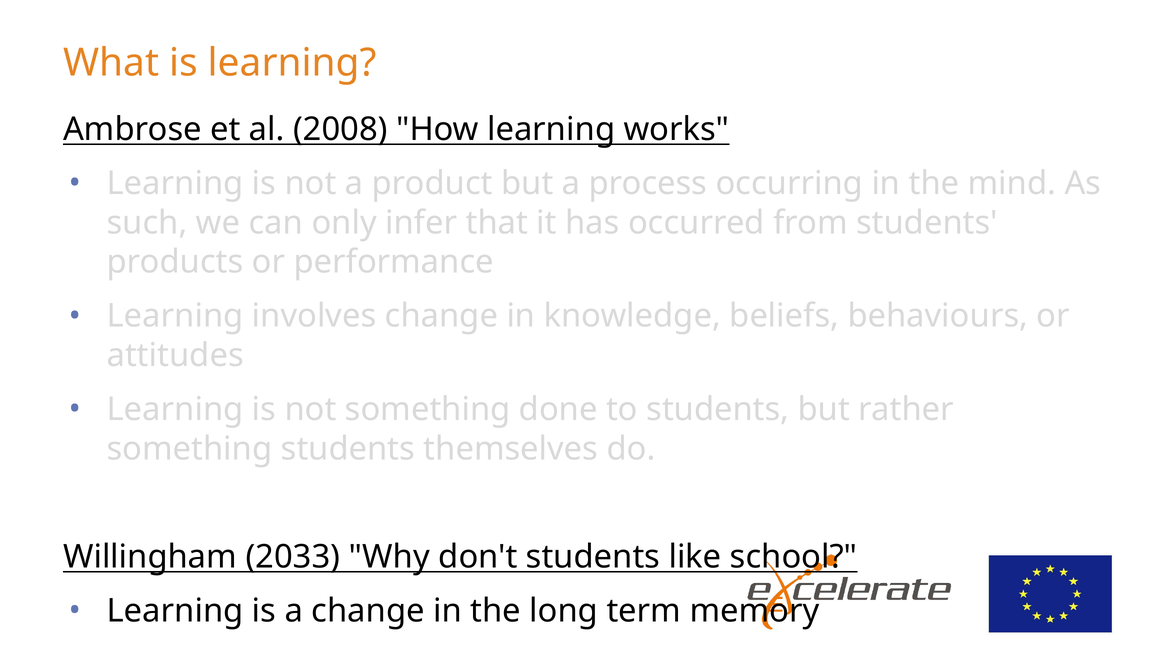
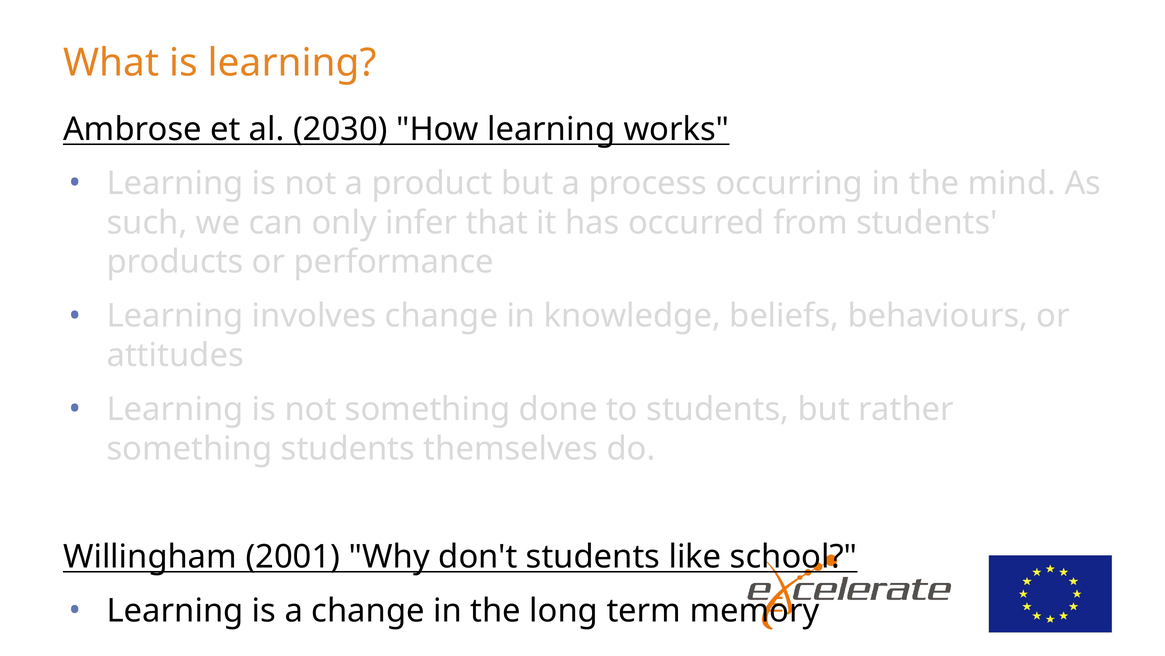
2008: 2008 -> 2030
2033: 2033 -> 2001
